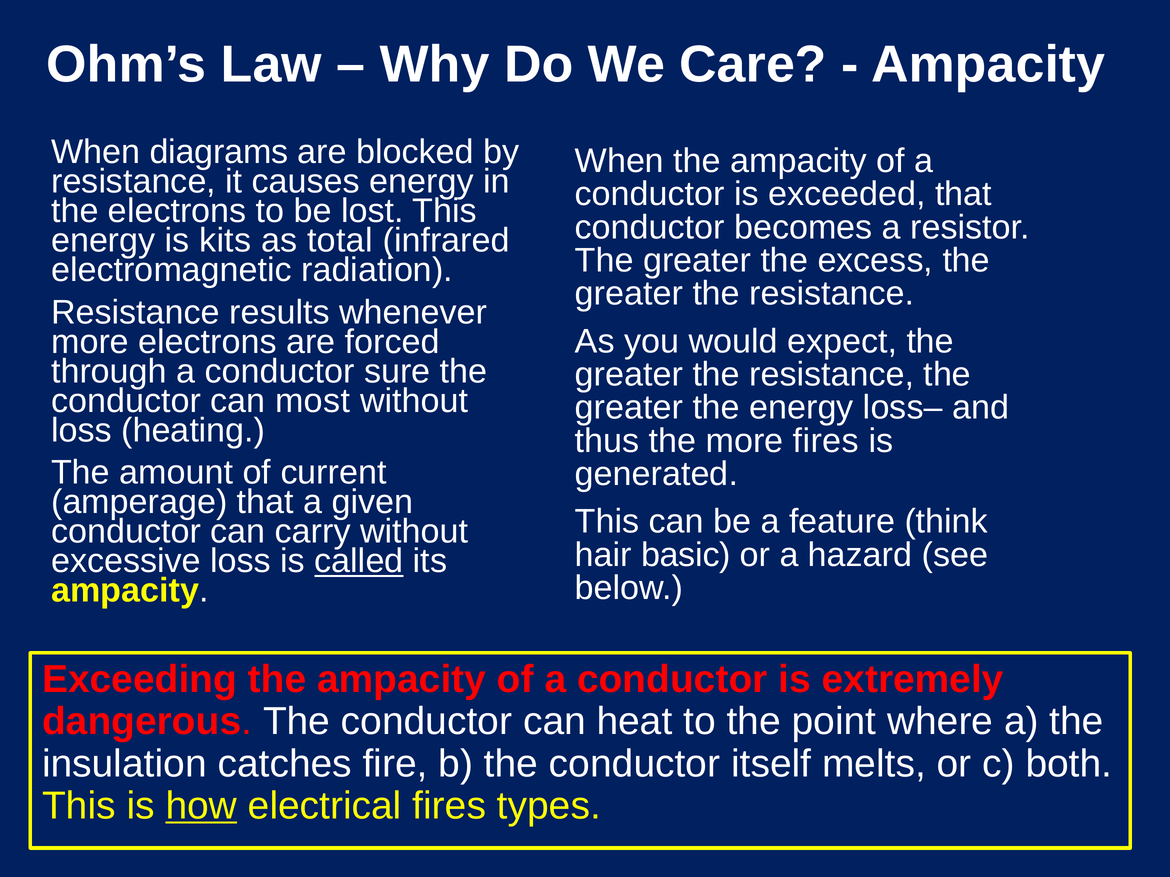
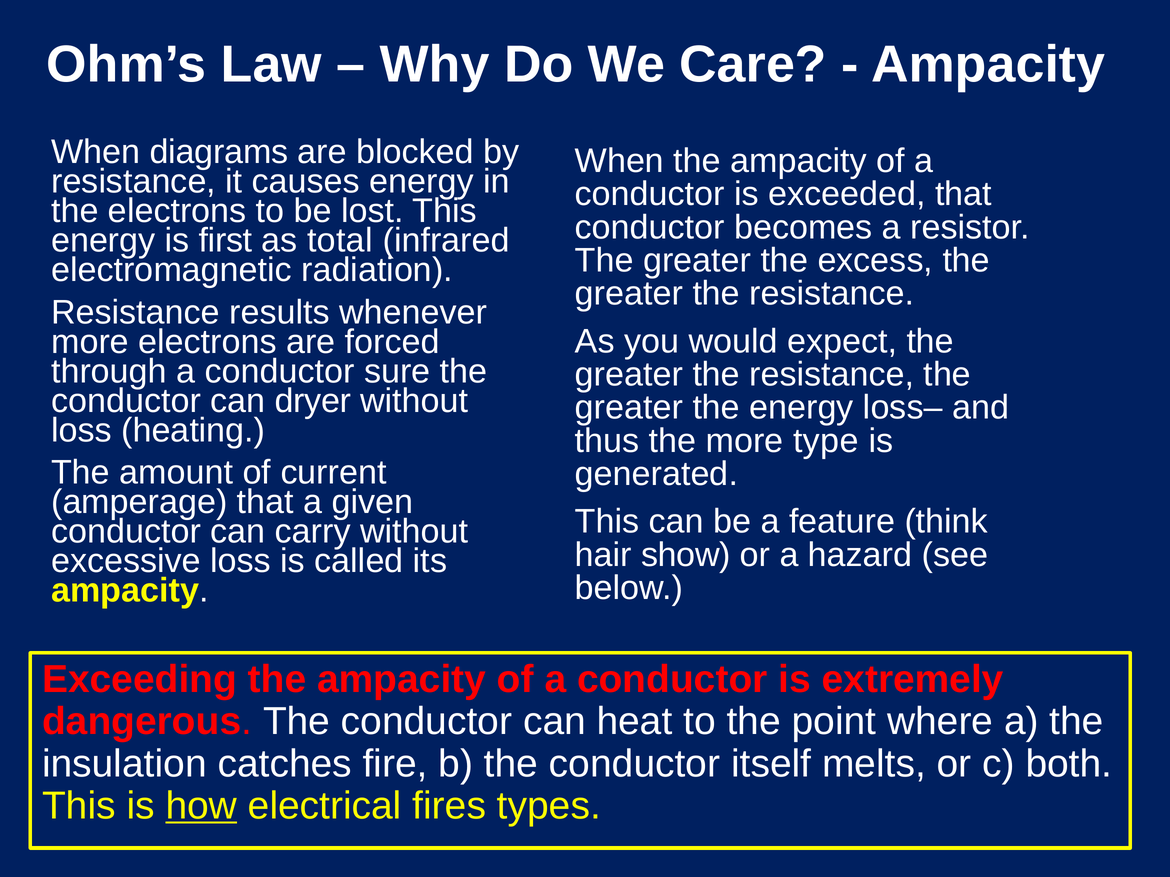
kits: kits -> first
most: most -> dryer
more fires: fires -> type
basic: basic -> show
called underline: present -> none
